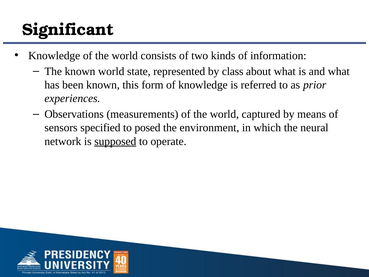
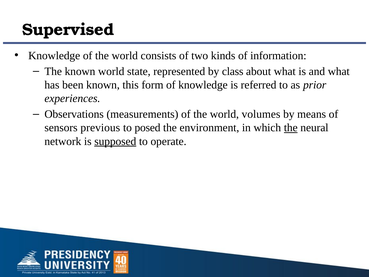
Significant: Significant -> Supervised
captured: captured -> volumes
specified: specified -> previous
the at (291, 128) underline: none -> present
